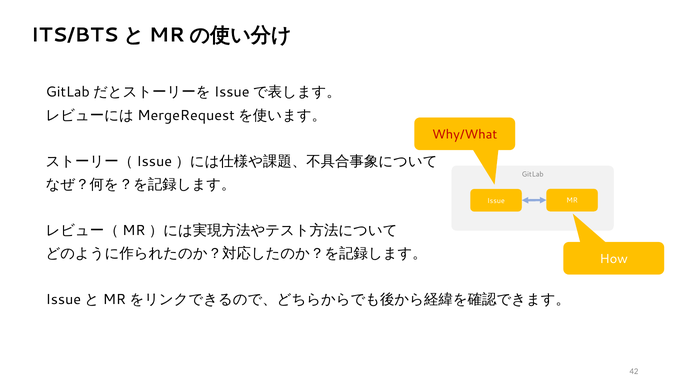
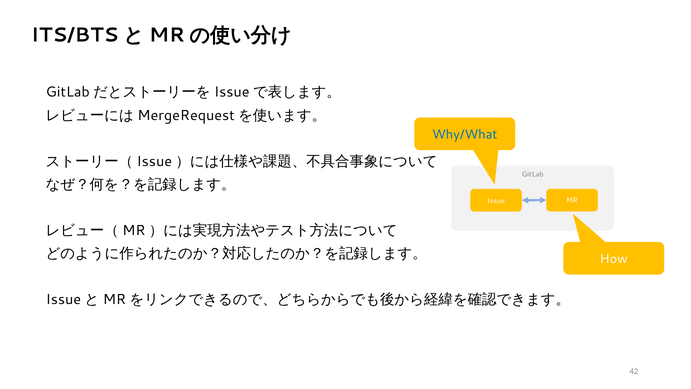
Why/What colour: red -> blue
